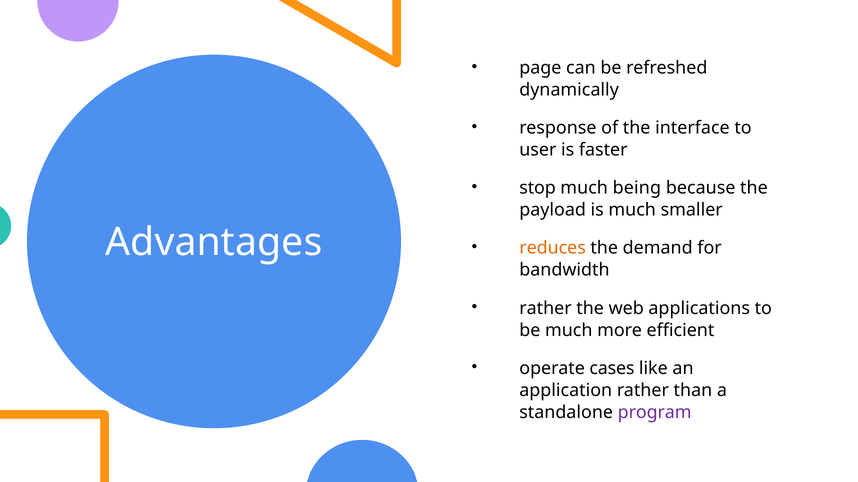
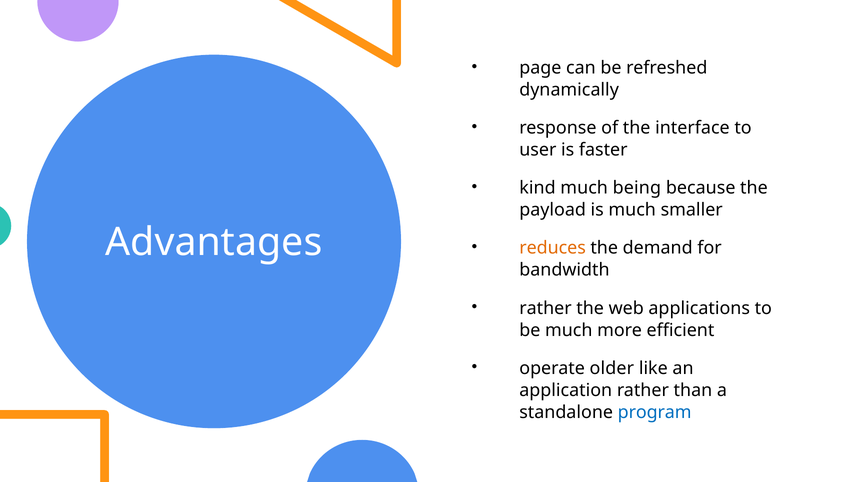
stop: stop -> kind
cases: cases -> older
program colour: purple -> blue
